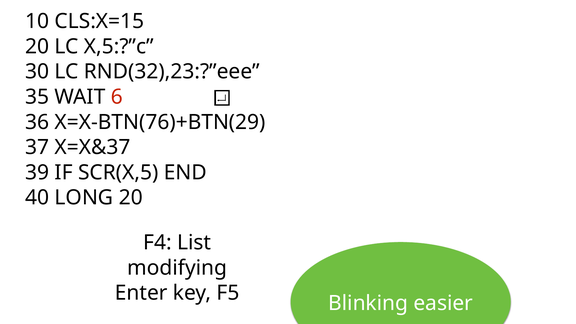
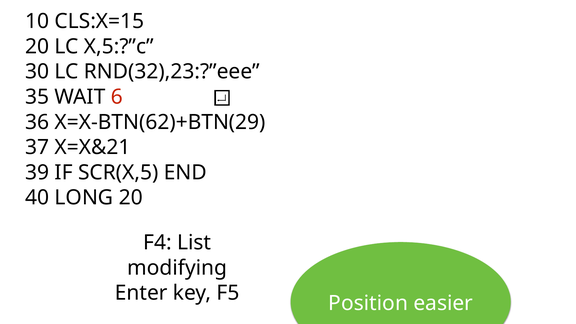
X=X-BTN(76)+BTN(29: X=X-BTN(76)+BTN(29 -> X=X-BTN(62)+BTN(29
X=X&37: X=X&37 -> X=X&21
Blinking: Blinking -> Position
